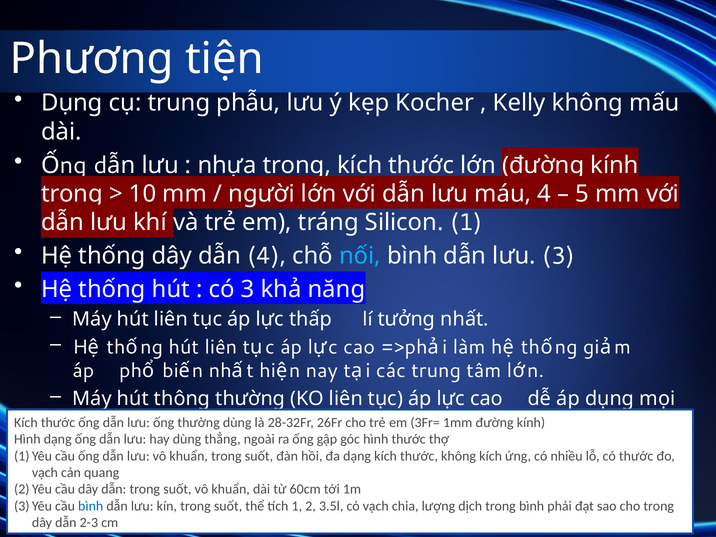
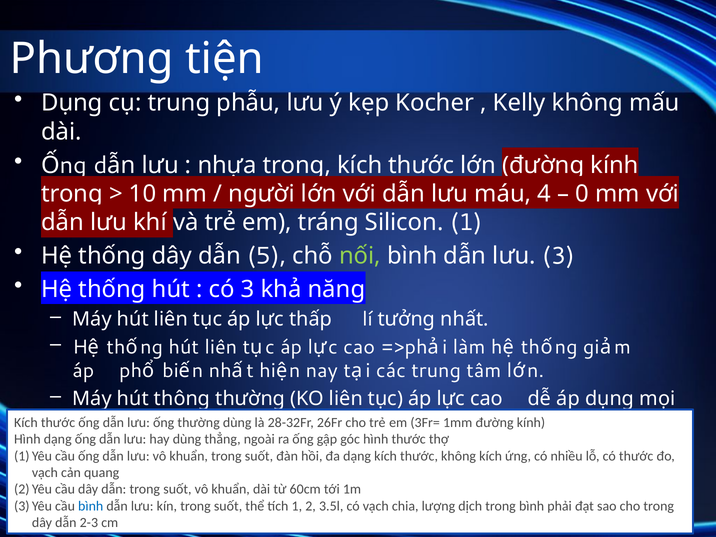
5: 5 -> 0
dẫn 4: 4 -> 5
nối colour: light blue -> light green
